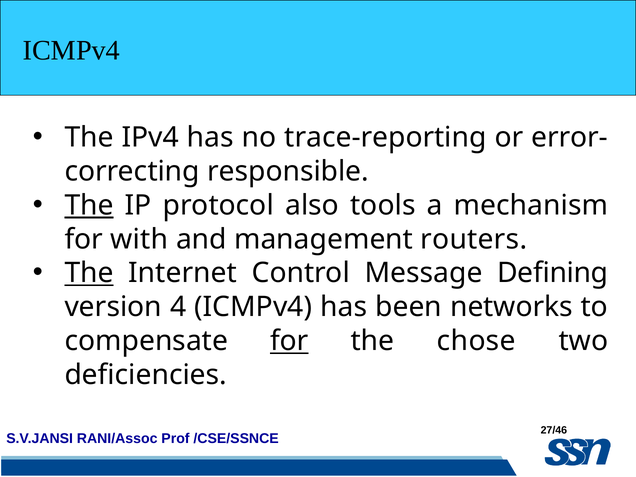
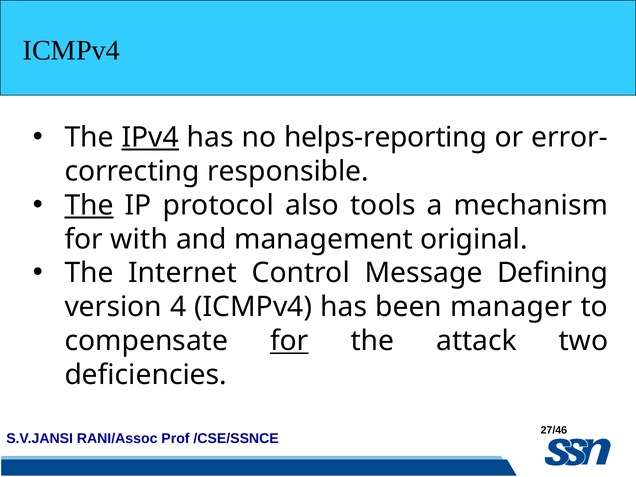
IPv4 underline: none -> present
trace-reporting: trace-reporting -> helps-reporting
routers: routers -> original
The at (89, 273) underline: present -> none
networks: networks -> manager
chose: chose -> attack
